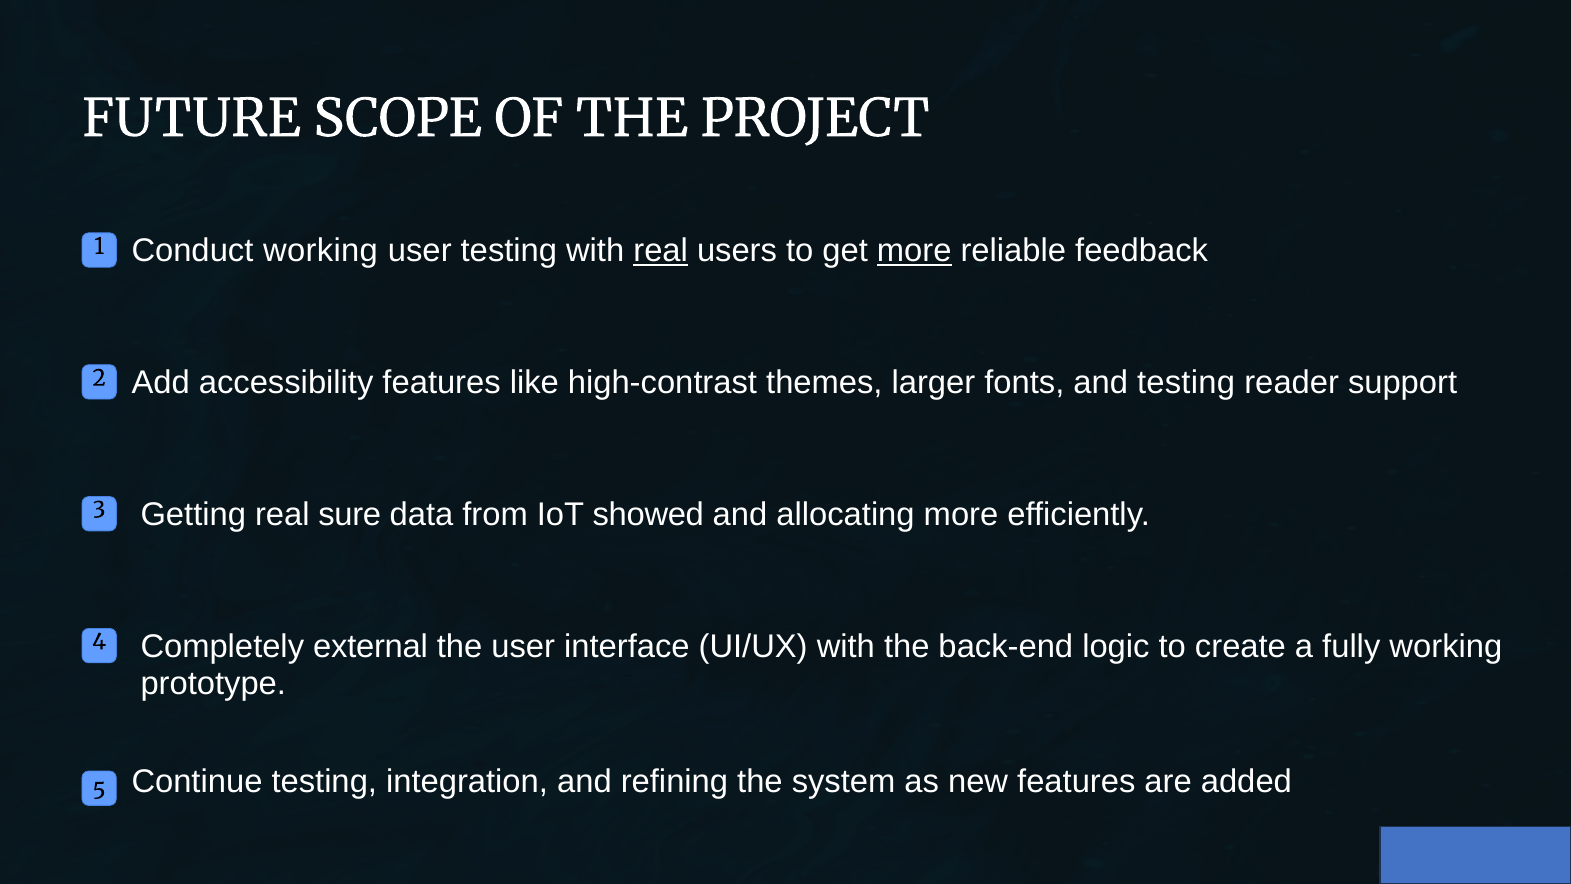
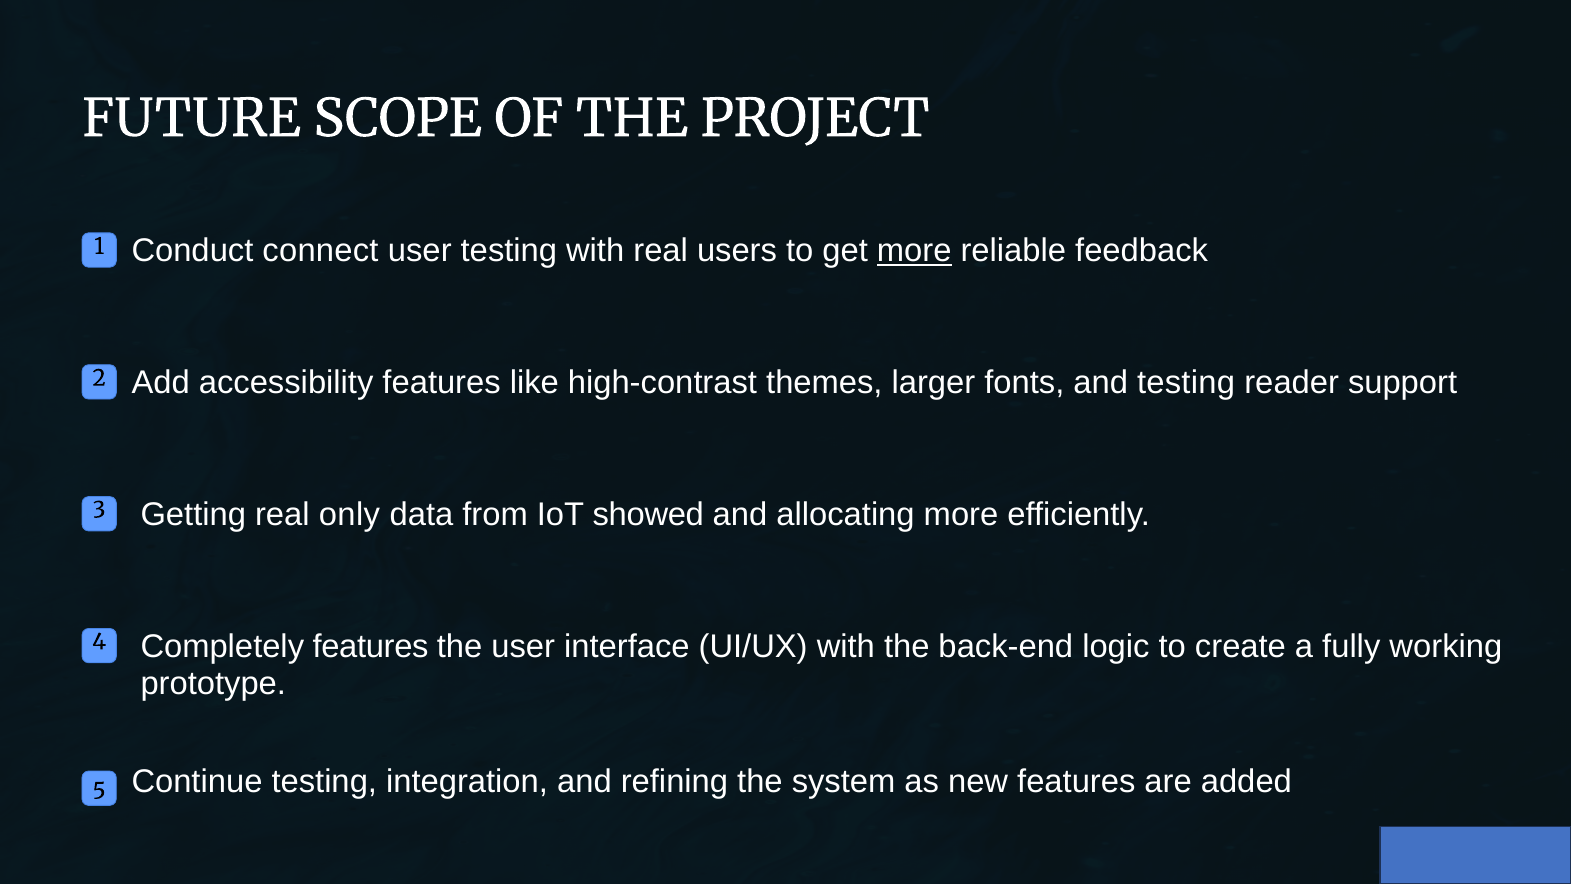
Conduct working: working -> connect
real at (661, 251) underline: present -> none
sure: sure -> only
Completely external: external -> features
